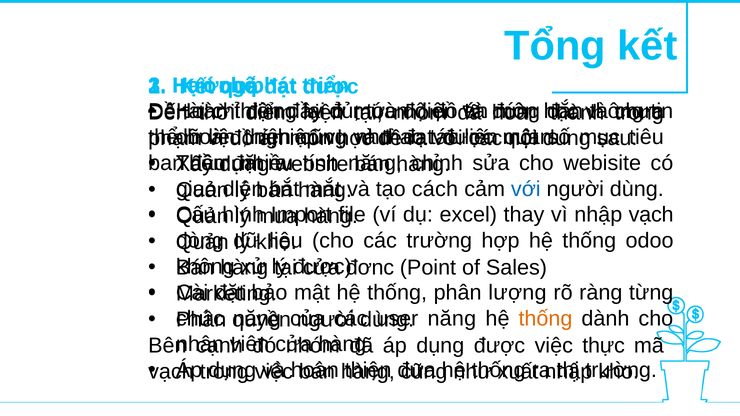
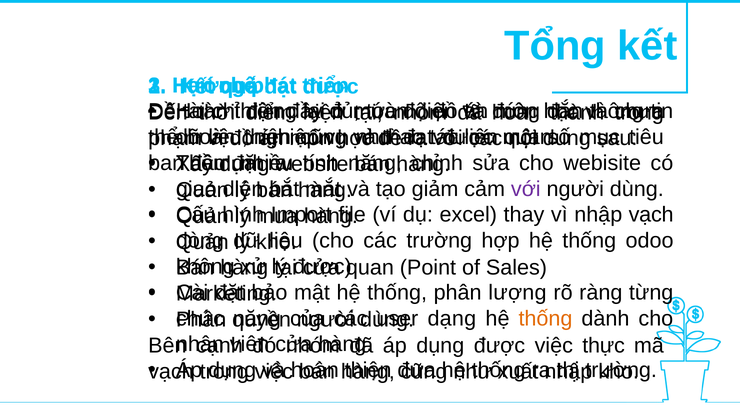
cách: cách -> giảm
với at (526, 189) colour: blue -> purple
đơnc at (370, 268): đơnc -> quan
năng at (452, 319): năng -> dạng
